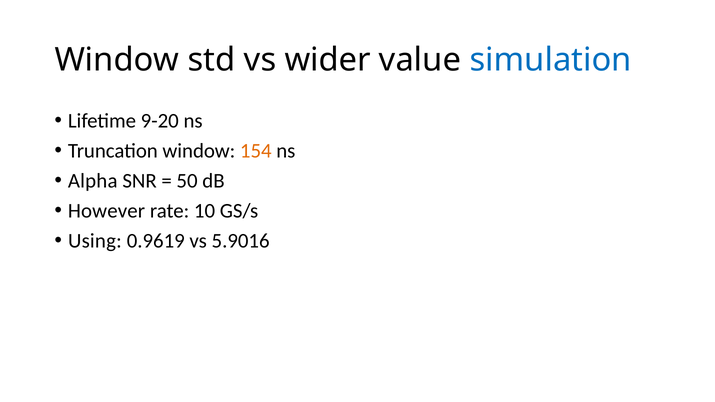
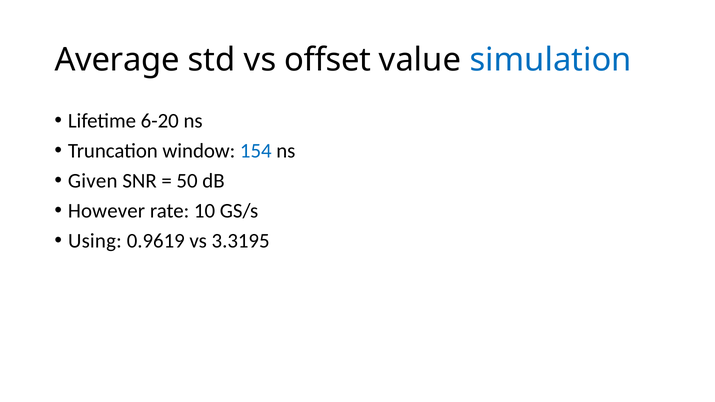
Window at (117, 60): Window -> Average
wider: wider -> offset
9-20: 9-20 -> 6-20
154 colour: orange -> blue
Alpha: Alpha -> Given
5.9016: 5.9016 -> 3.3195
